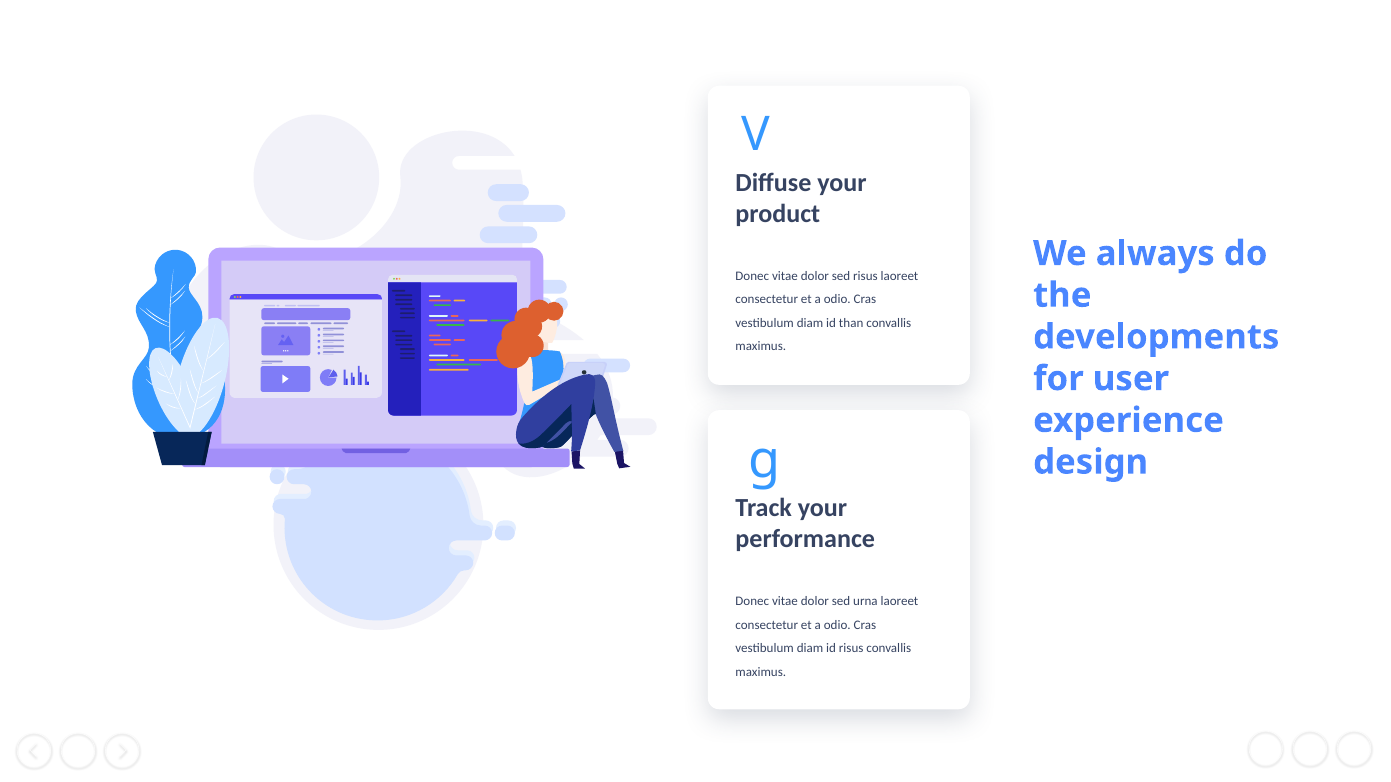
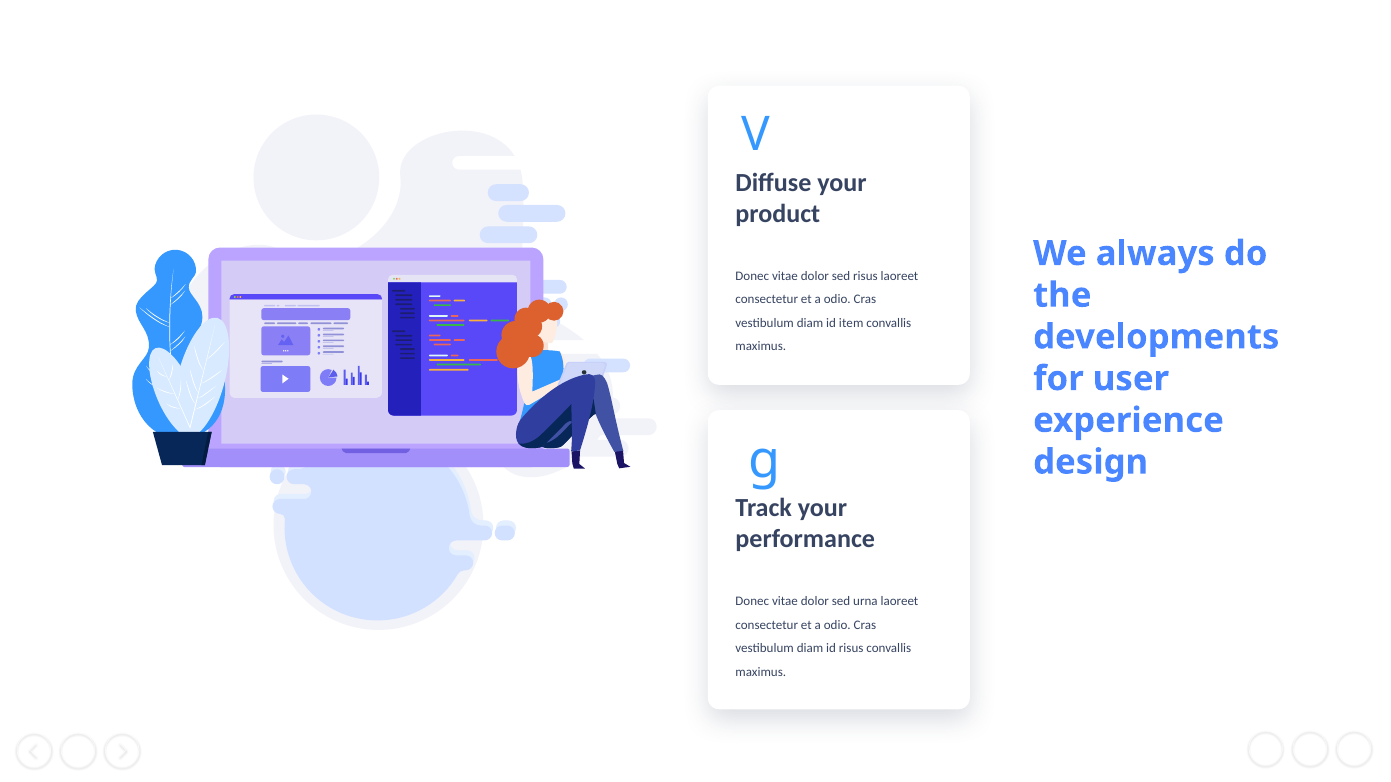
than: than -> item
